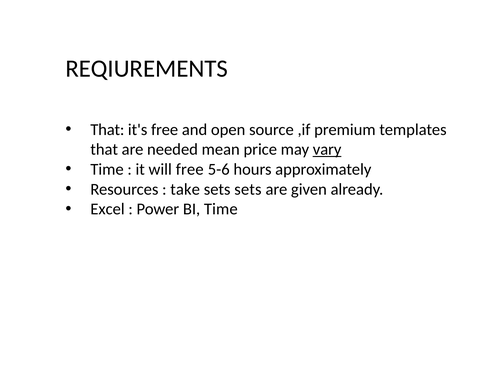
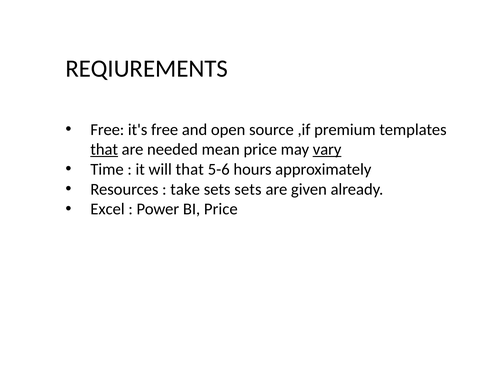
That at (107, 129): That -> Free
that at (104, 149) underline: none -> present
will free: free -> that
BI Time: Time -> Price
